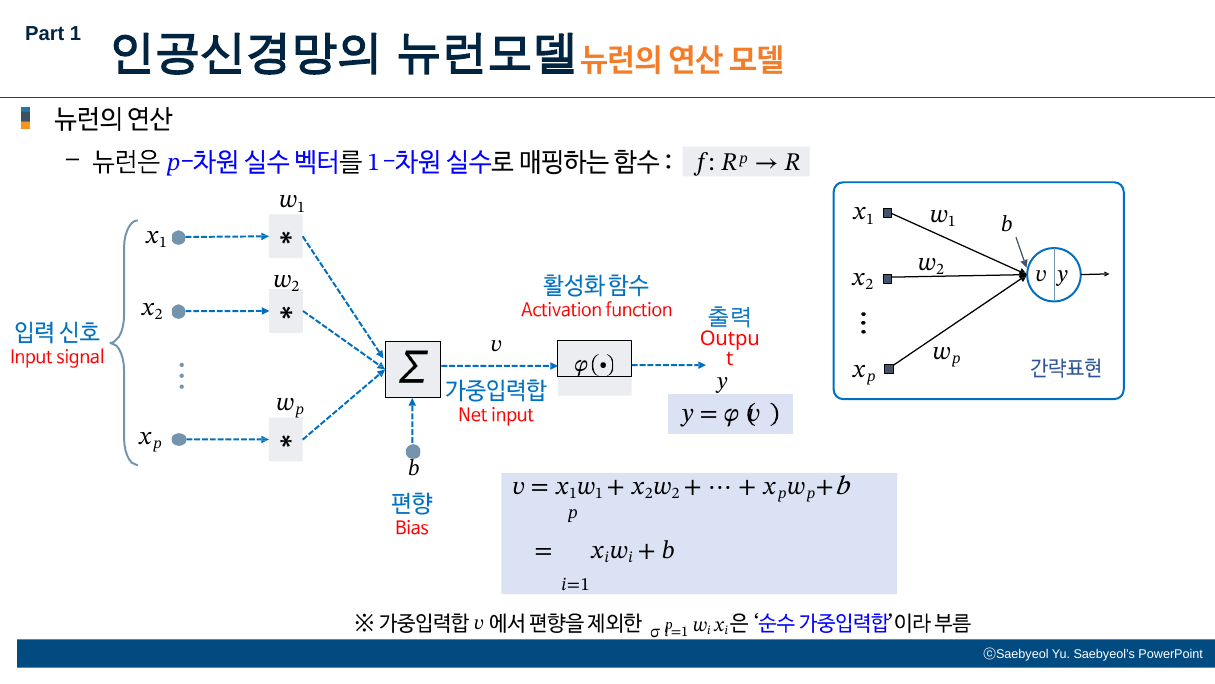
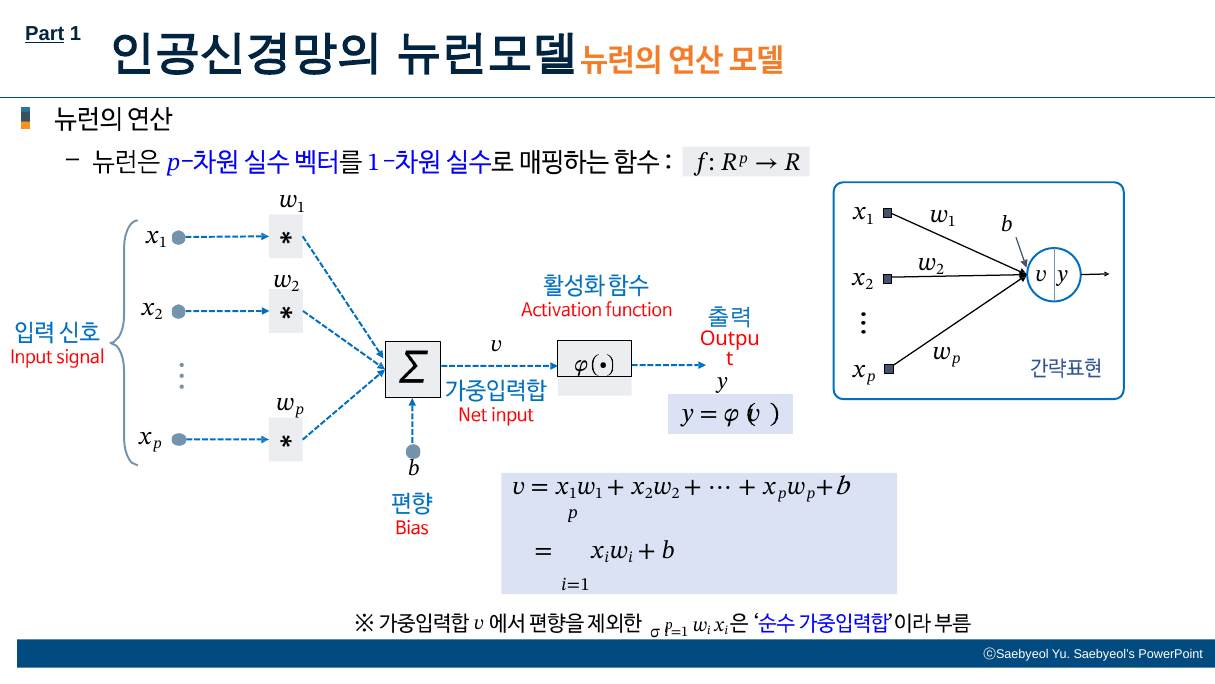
Part underline: none -> present
